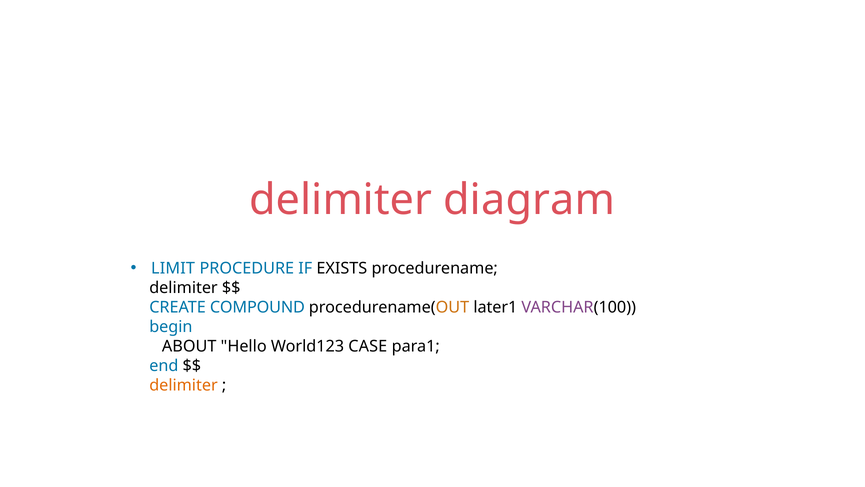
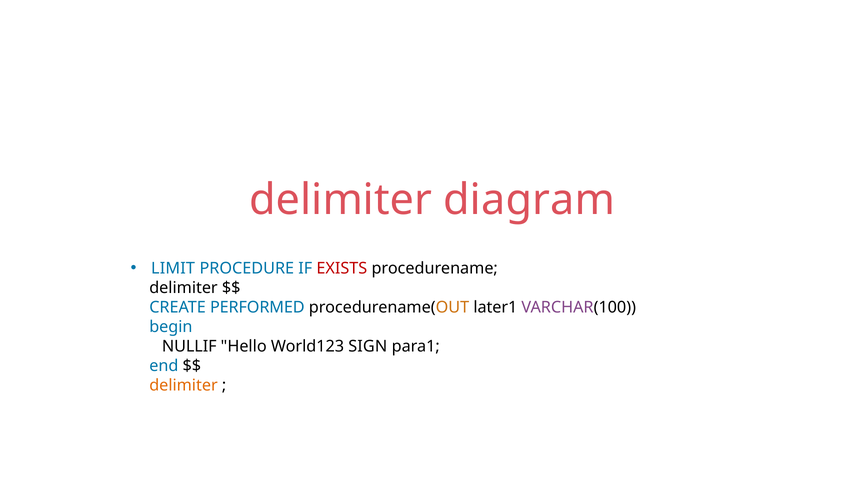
EXISTS colour: black -> red
COMPOUND: COMPOUND -> PERFORMED
ABOUT: ABOUT -> NULLIF
CASE: CASE -> SIGN
